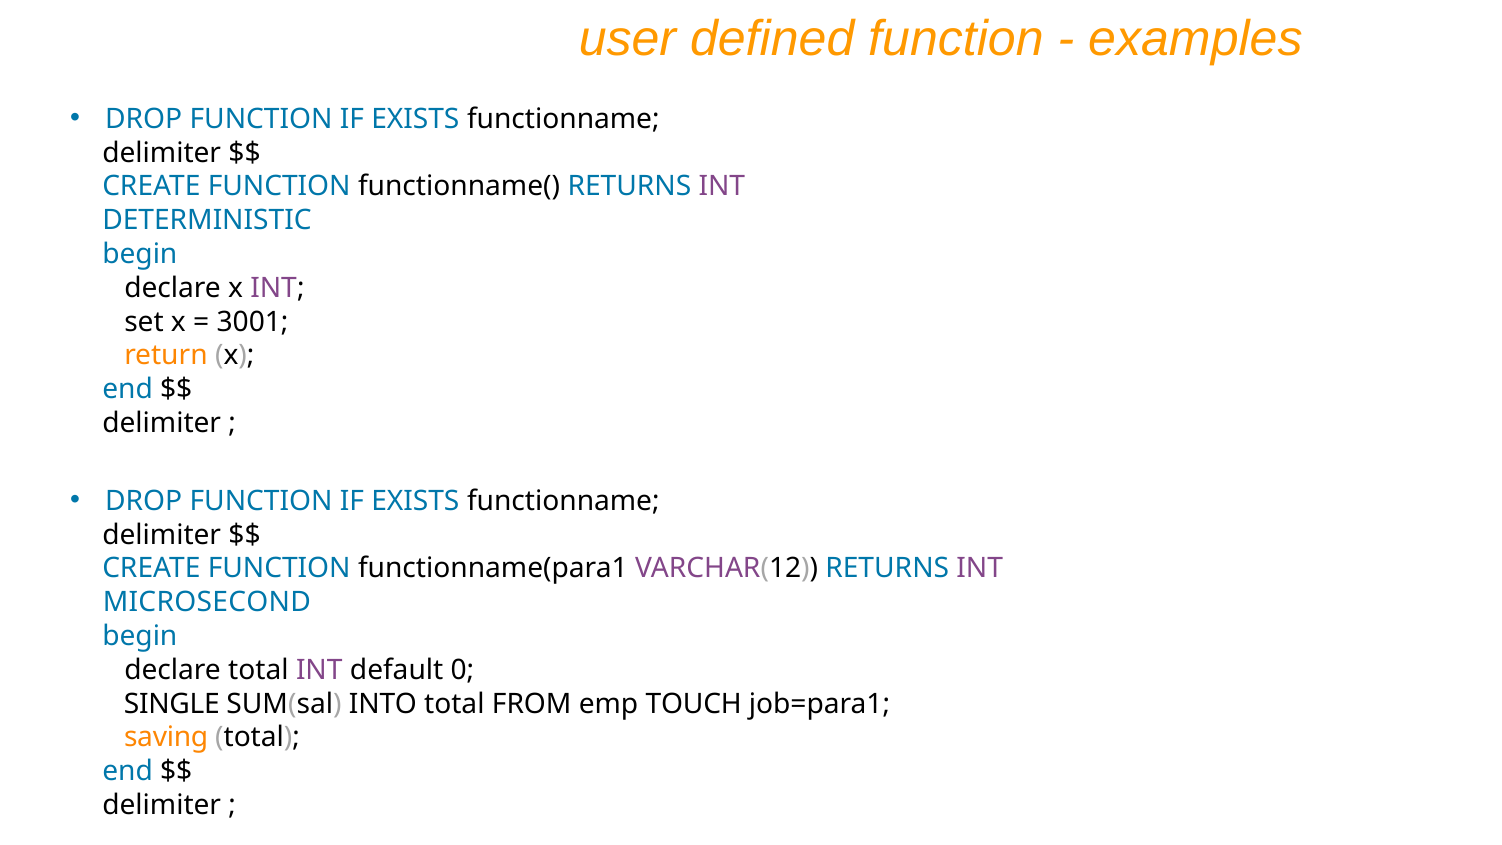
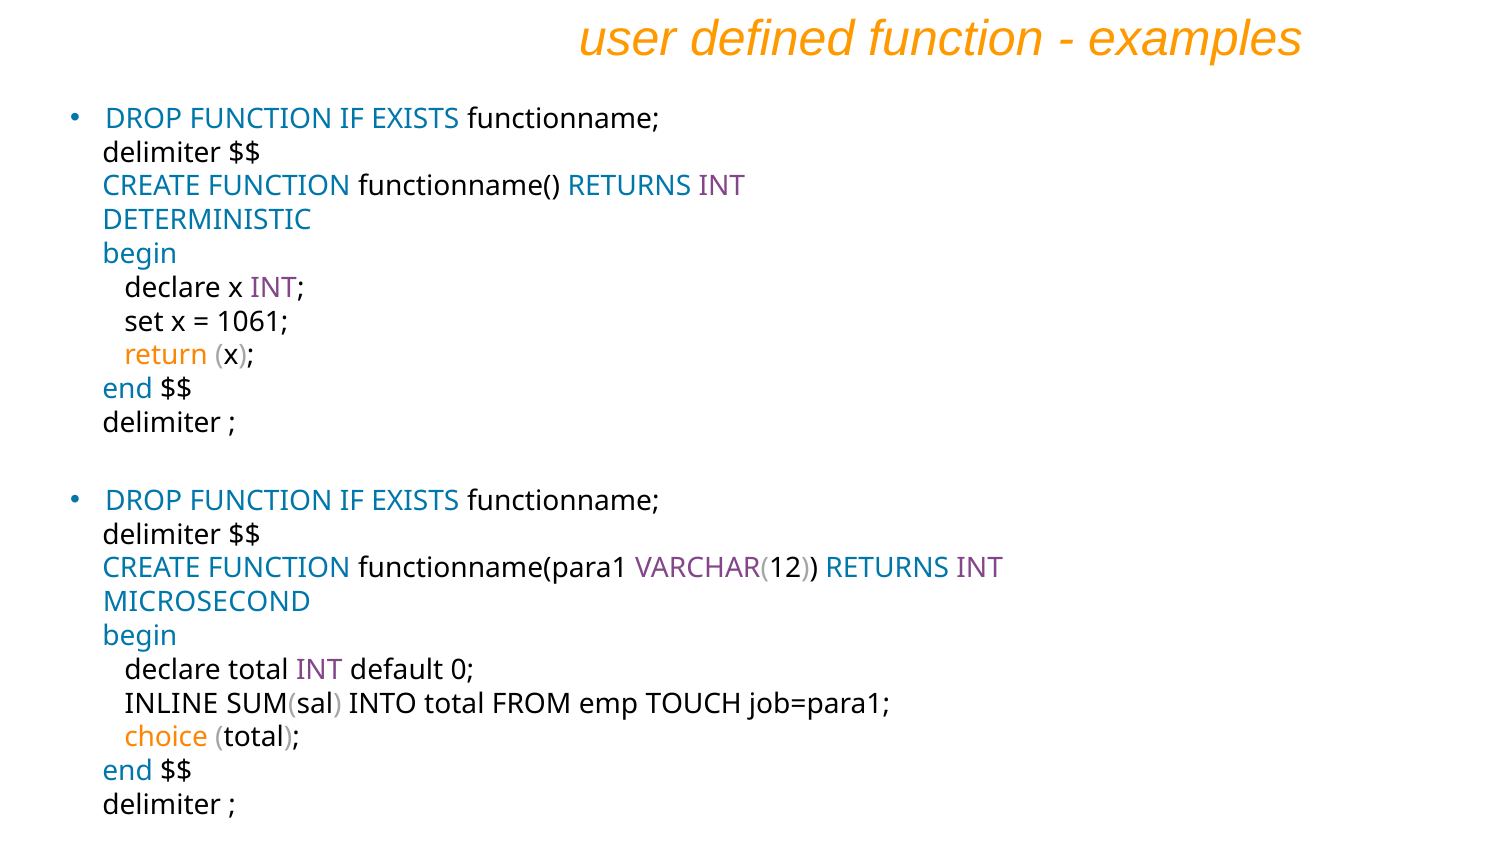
3001: 3001 -> 1061
SINGLE: SINGLE -> INLINE
saving: saving -> choice
